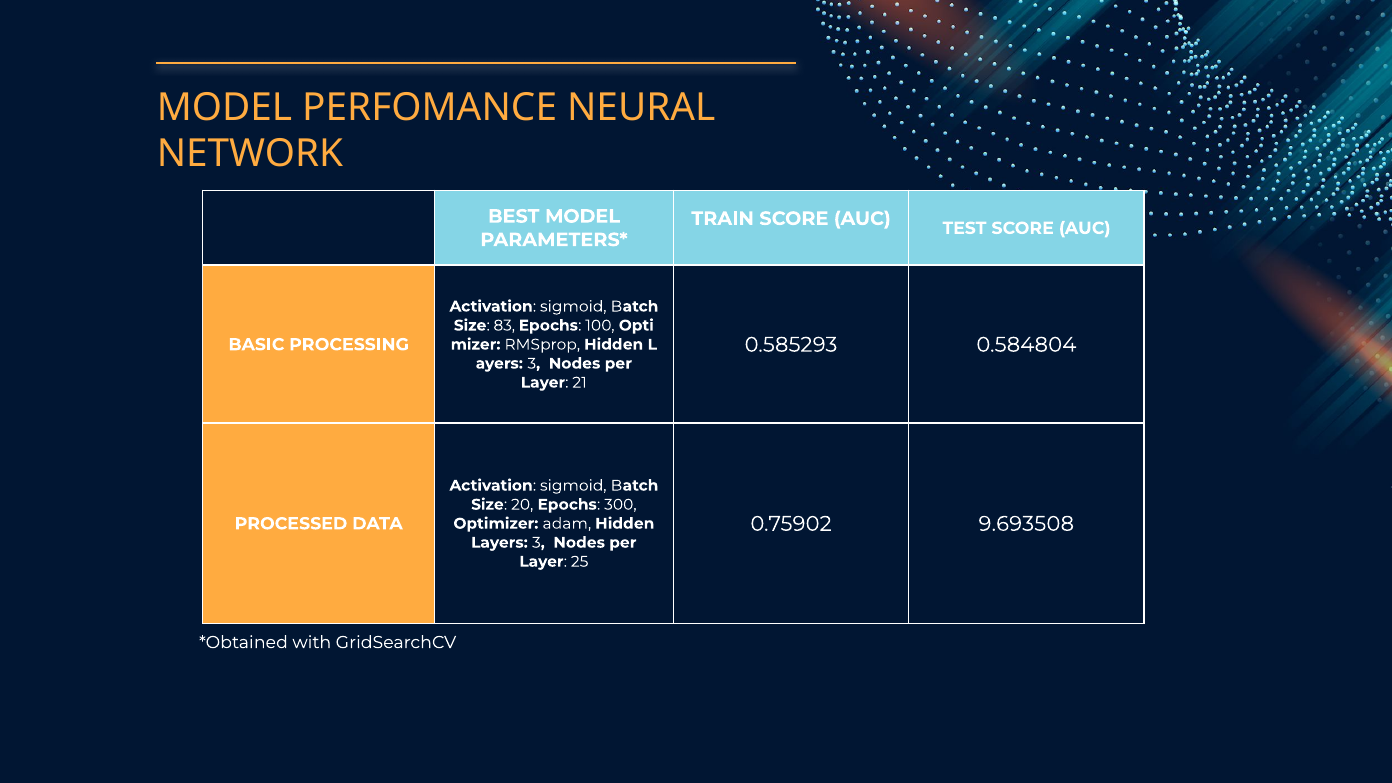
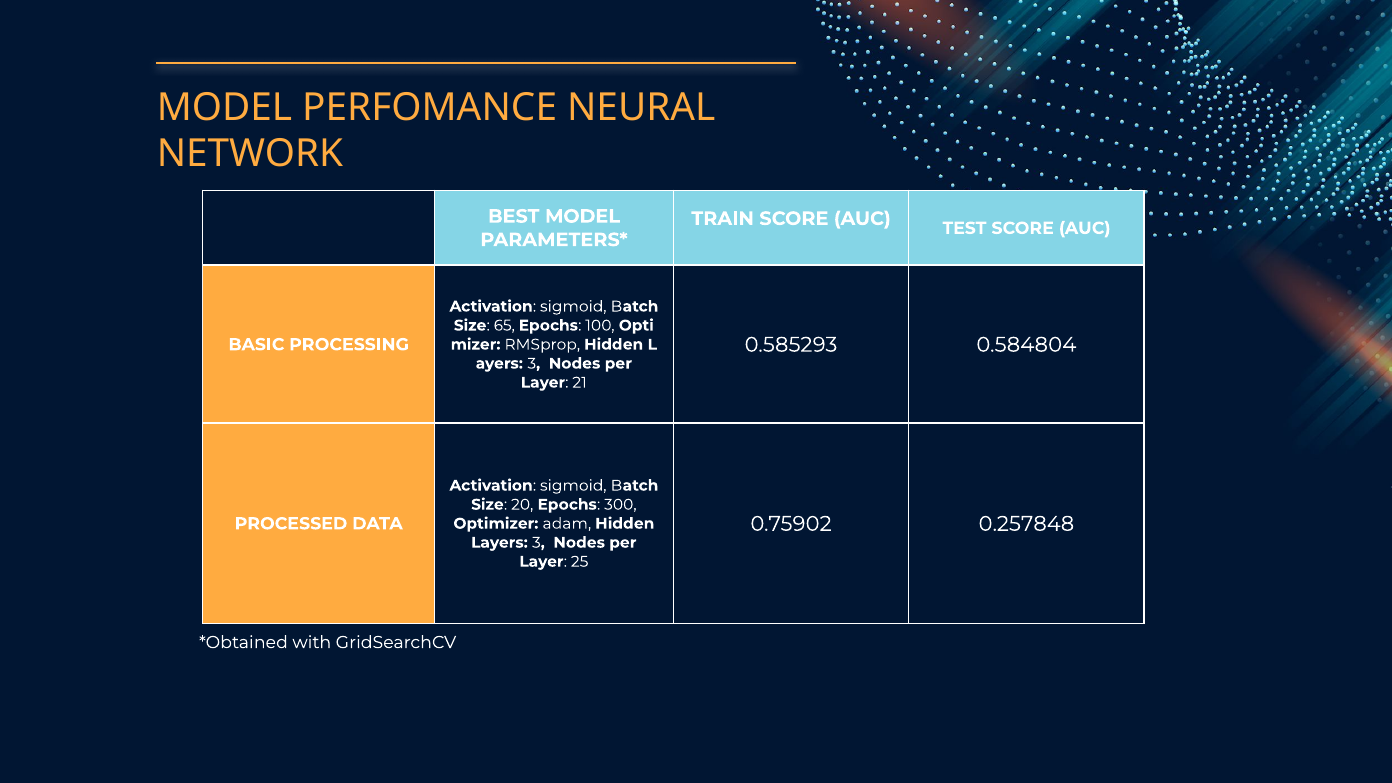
83: 83 -> 65
9.693508: 9.693508 -> 0.257848
